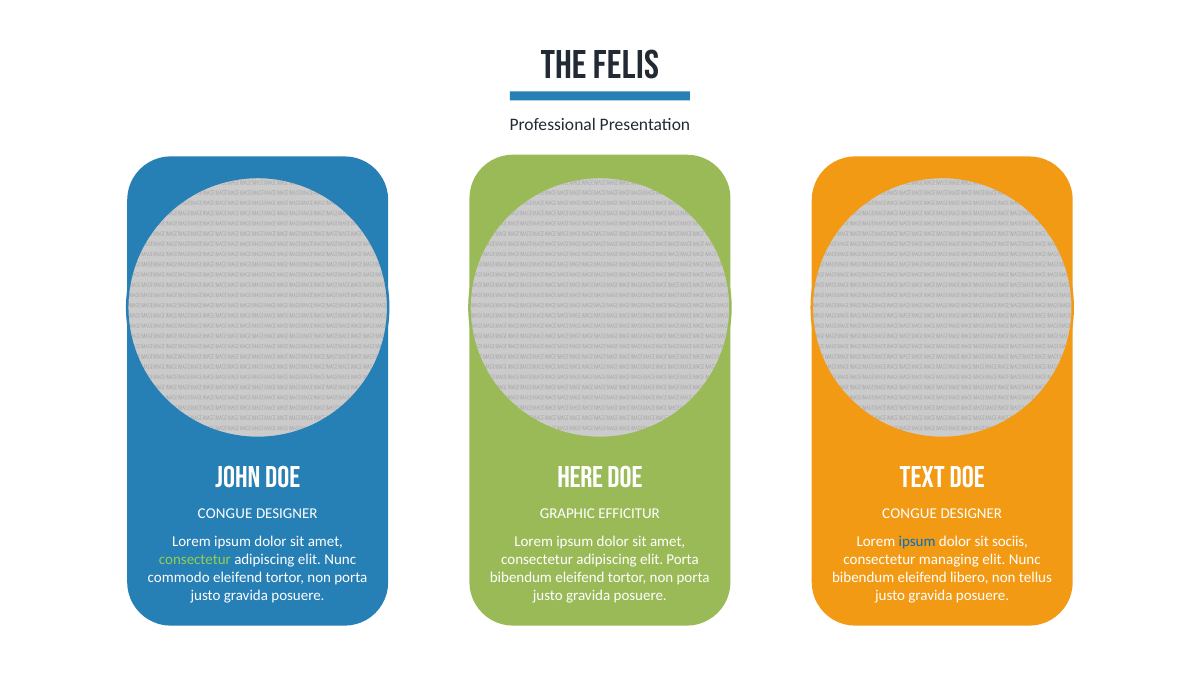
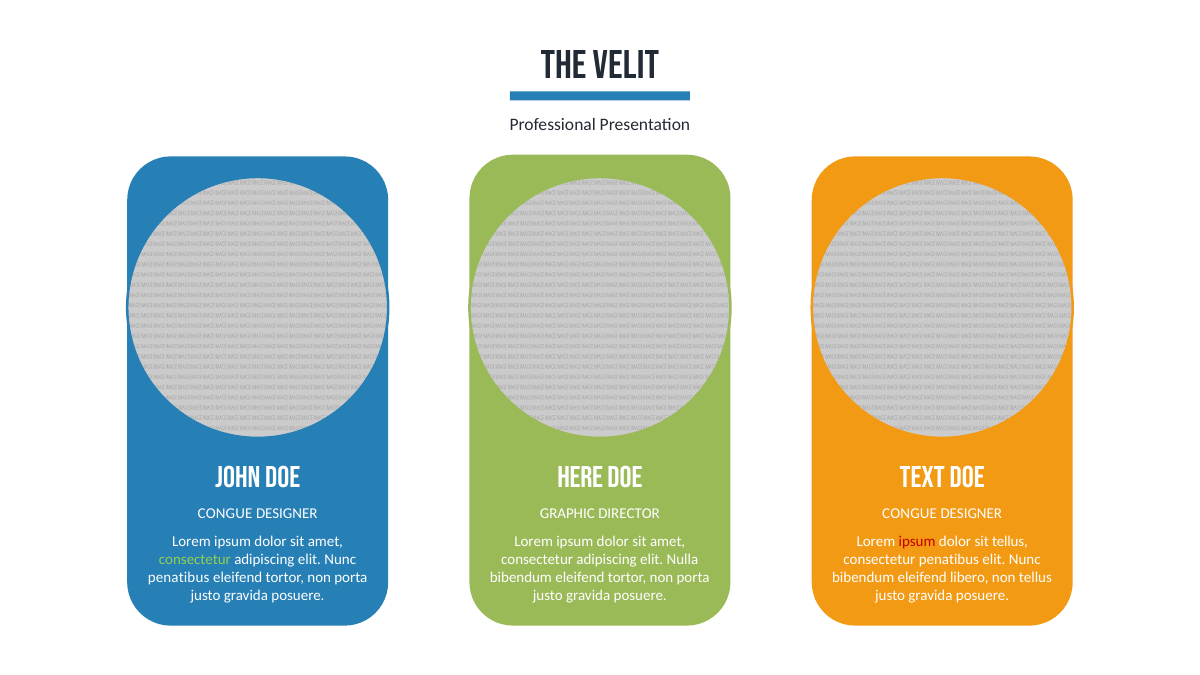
felis: felis -> velit
EFFICITUR: EFFICITUR -> DIRECTOR
ipsum at (917, 542) colour: blue -> red
sit sociis: sociis -> tellus
elit Porta: Porta -> Nulla
consectetur managing: managing -> penatibus
commodo at (179, 578): commodo -> penatibus
